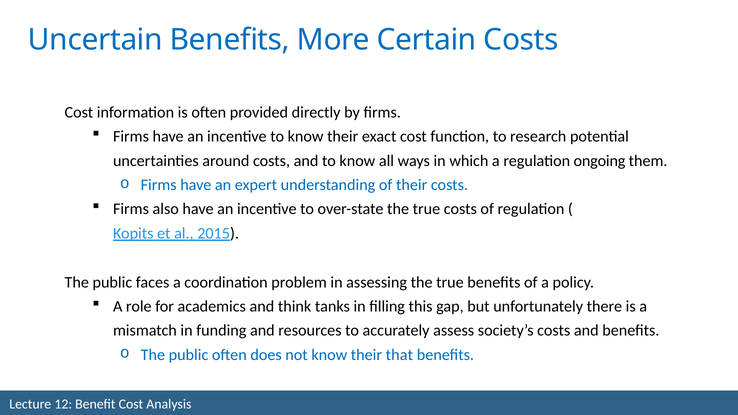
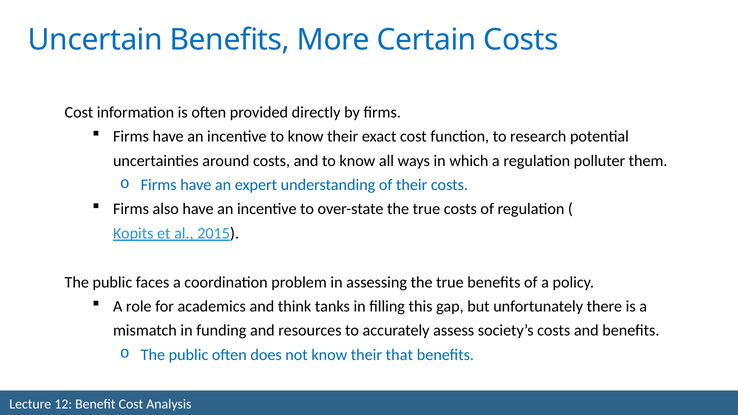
ongoing: ongoing -> polluter
